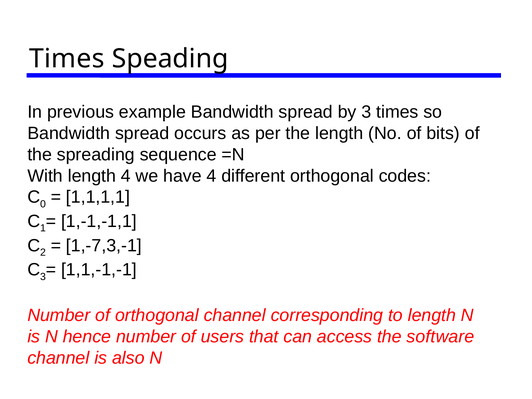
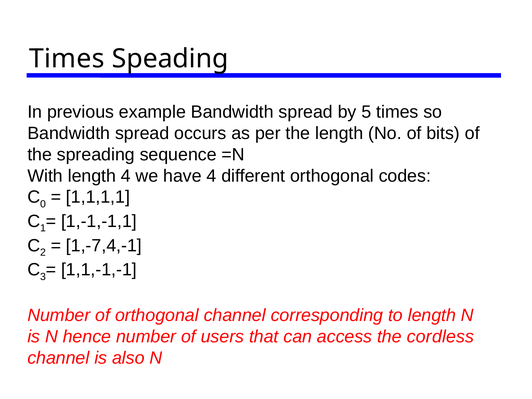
by 3: 3 -> 5
1,-7,3,-1: 1,-7,3,-1 -> 1,-7,4,-1
software: software -> cordless
